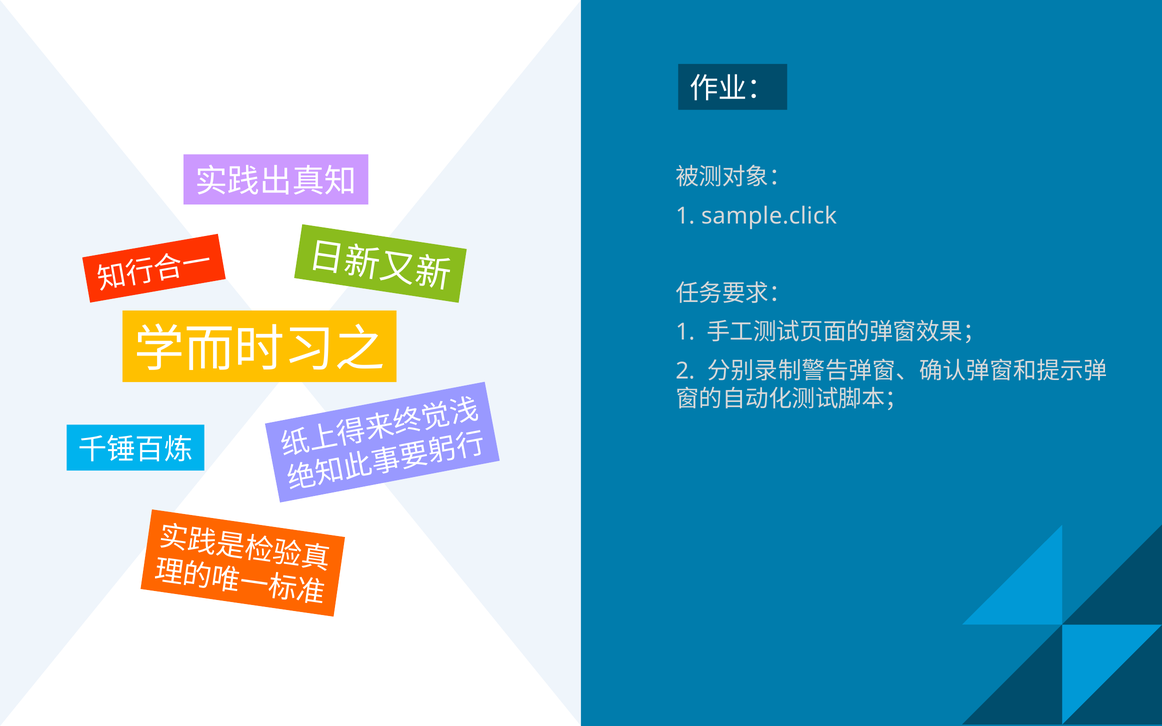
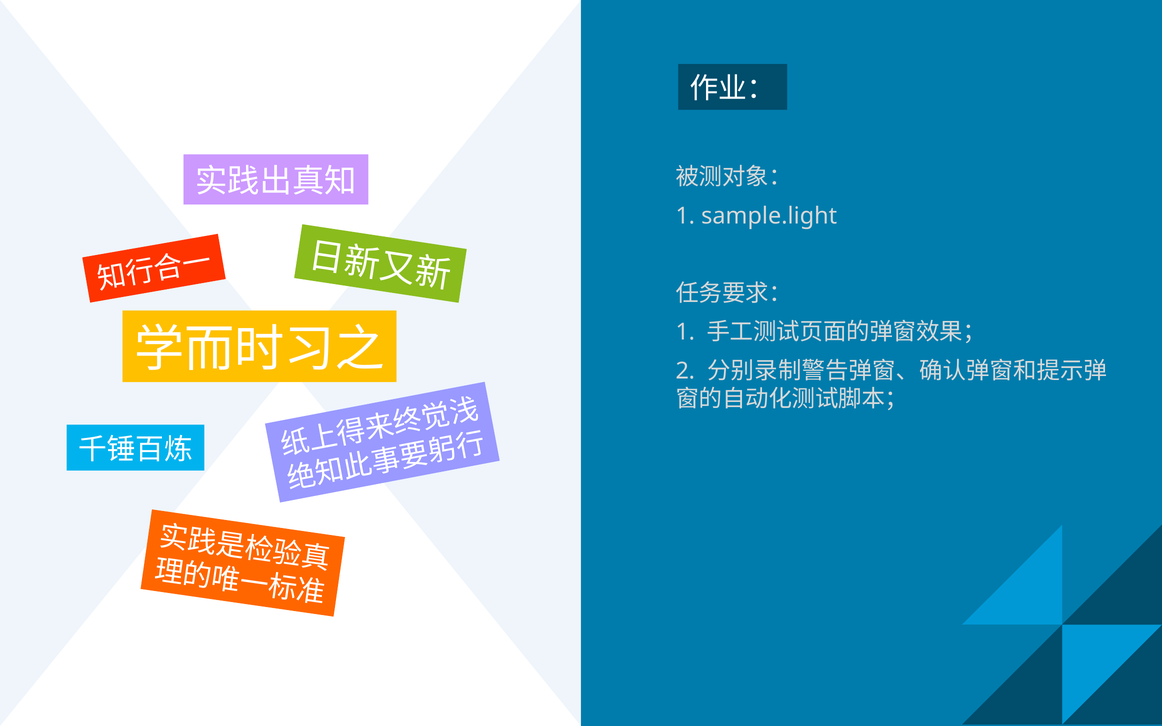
sample.click: sample.click -> sample.light
